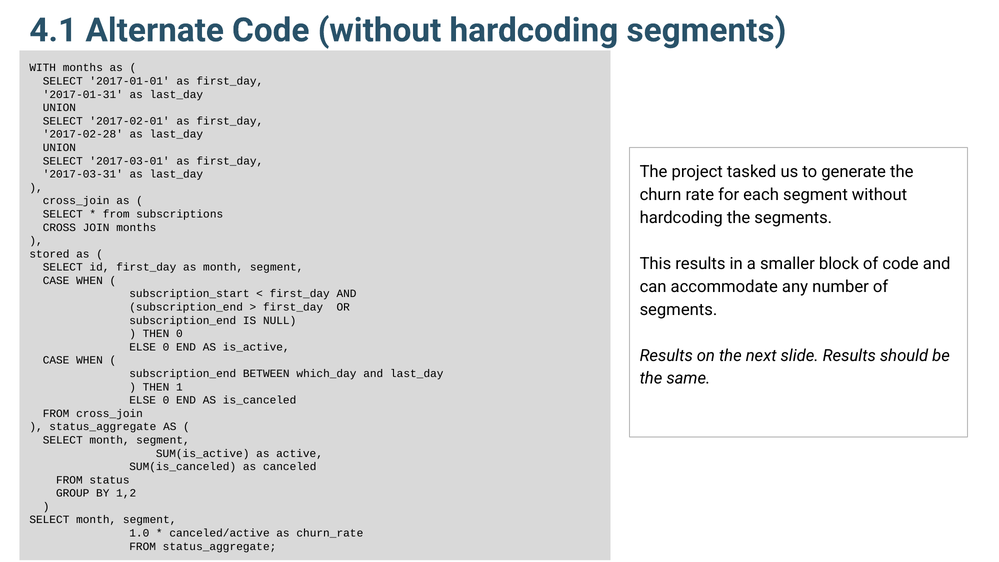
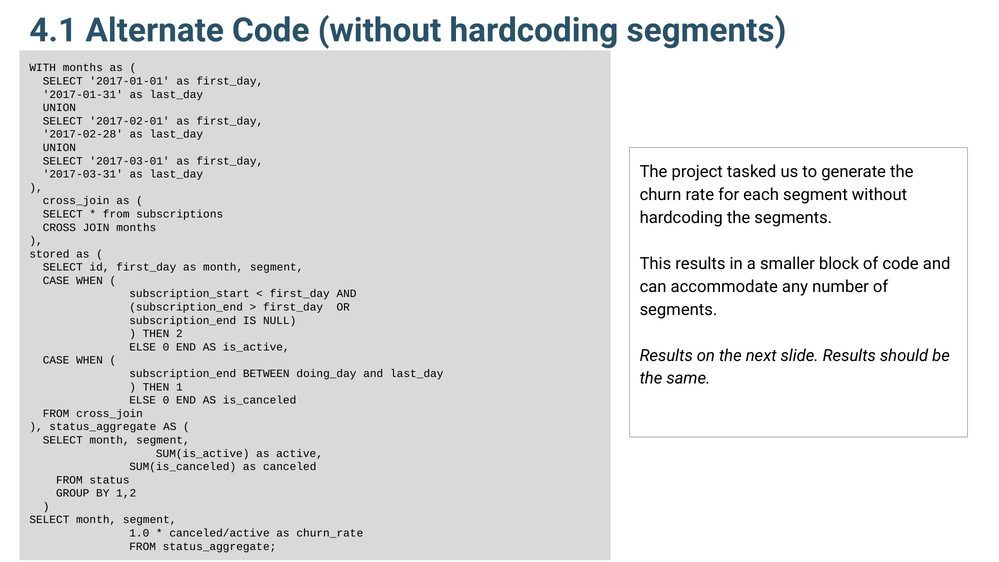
THEN 0: 0 -> 2
which_day: which_day -> doing_day
